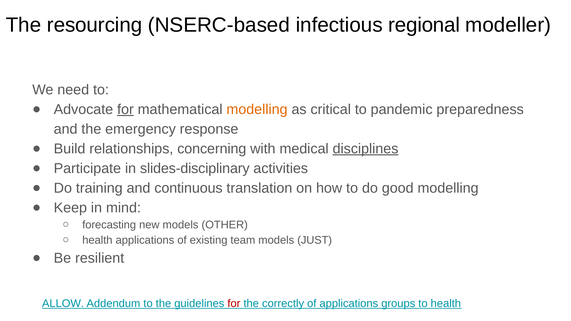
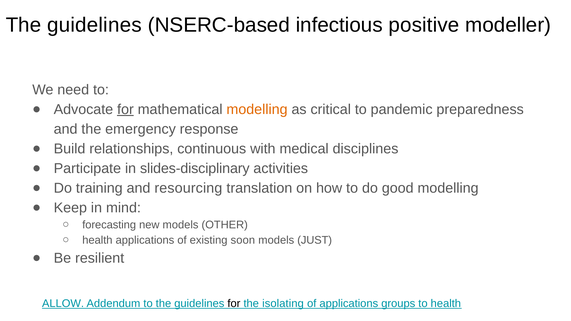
resourcing at (95, 25): resourcing -> guidelines
regional: regional -> positive
concerning: concerning -> continuous
disciplines underline: present -> none
continuous: continuous -> resourcing
team: team -> soon
for at (234, 304) colour: red -> black
correctly: correctly -> isolating
